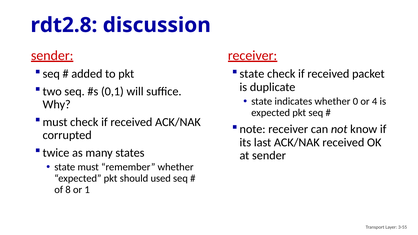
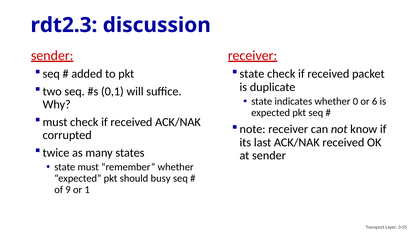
rdt2.8: rdt2.8 -> rdt2.3
4: 4 -> 6
used: used -> busy
8: 8 -> 9
